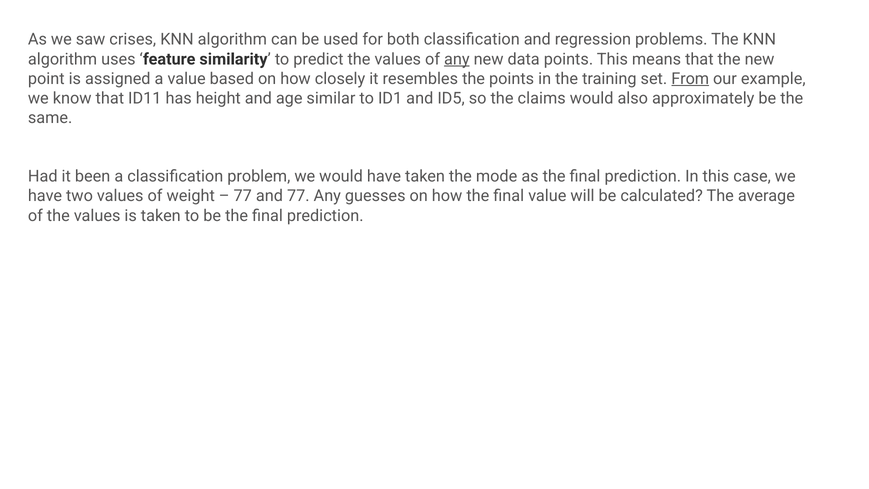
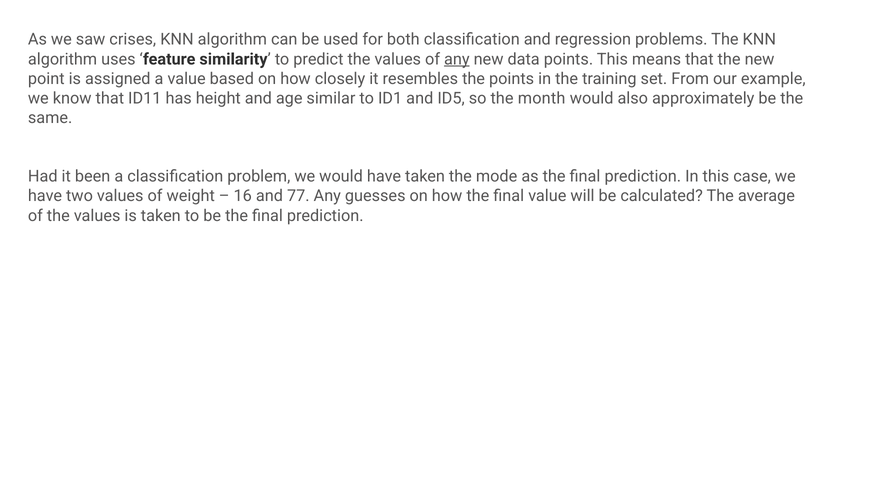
From underline: present -> none
claims: claims -> month
77 at (243, 196): 77 -> 16
